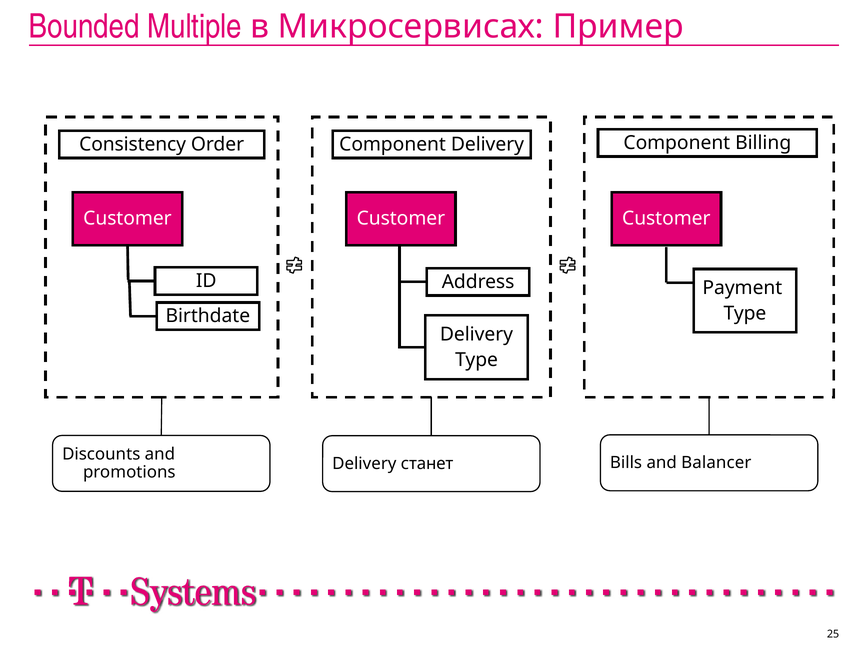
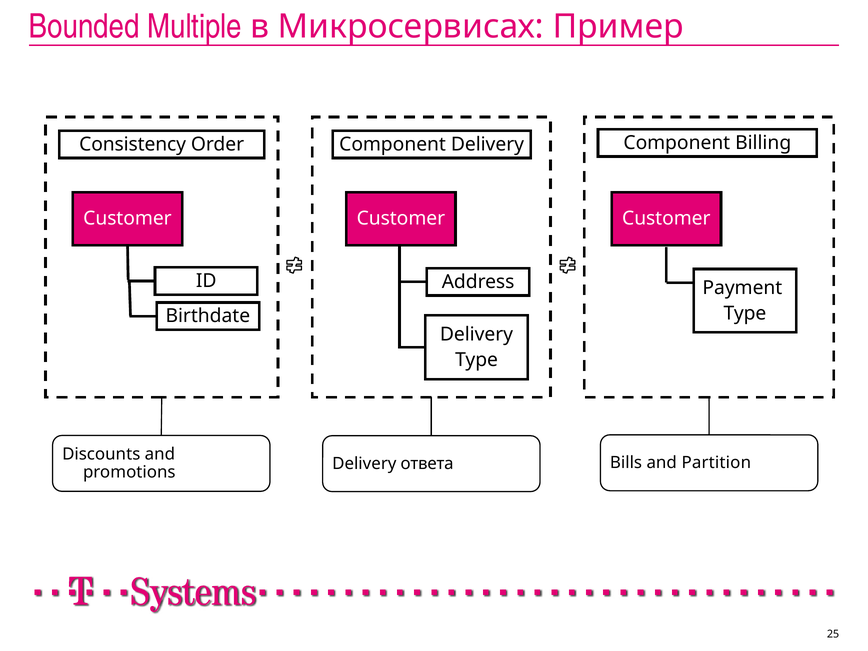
станет: станет -> ответа
Balancer: Balancer -> Partition
